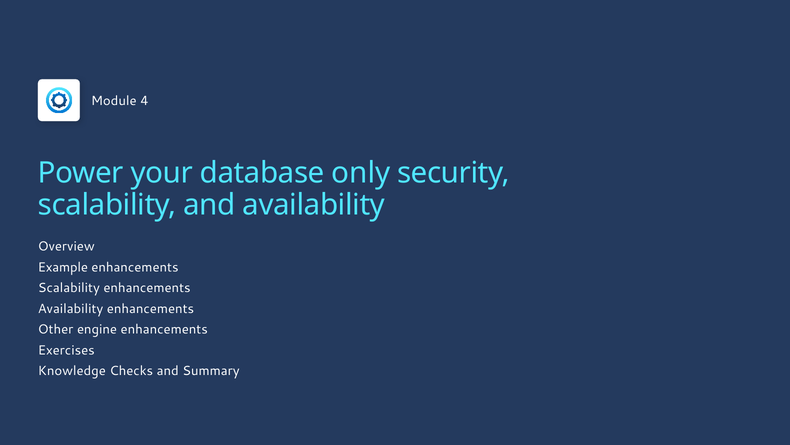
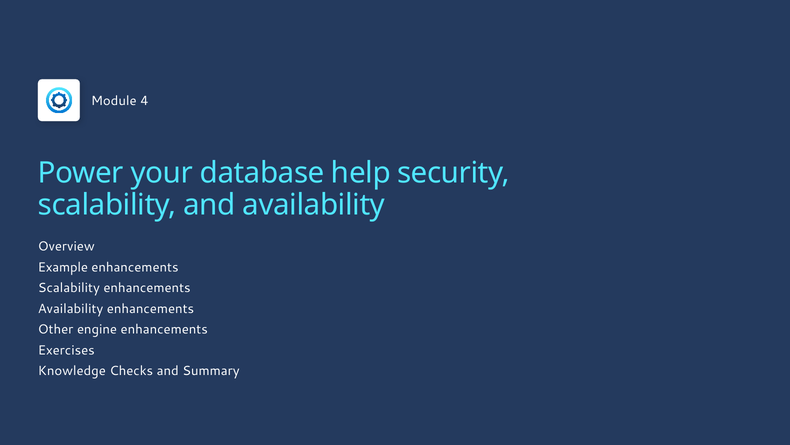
only: only -> help
